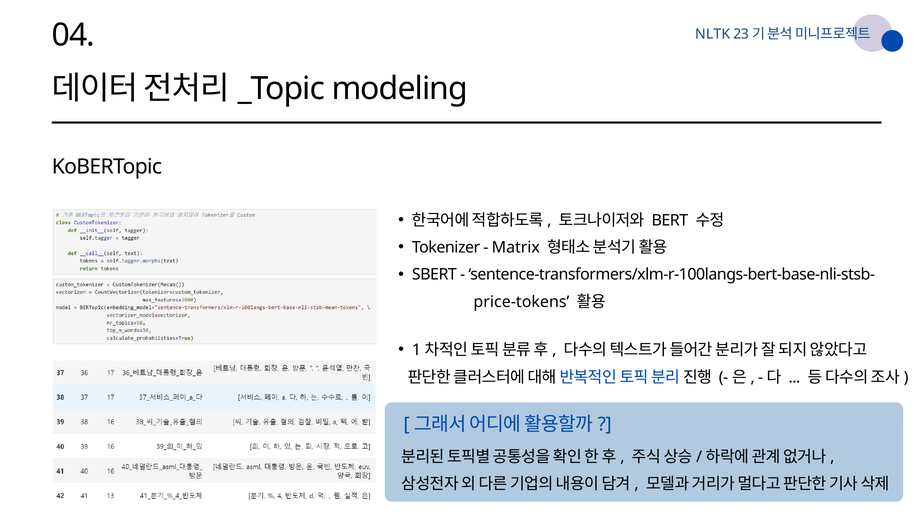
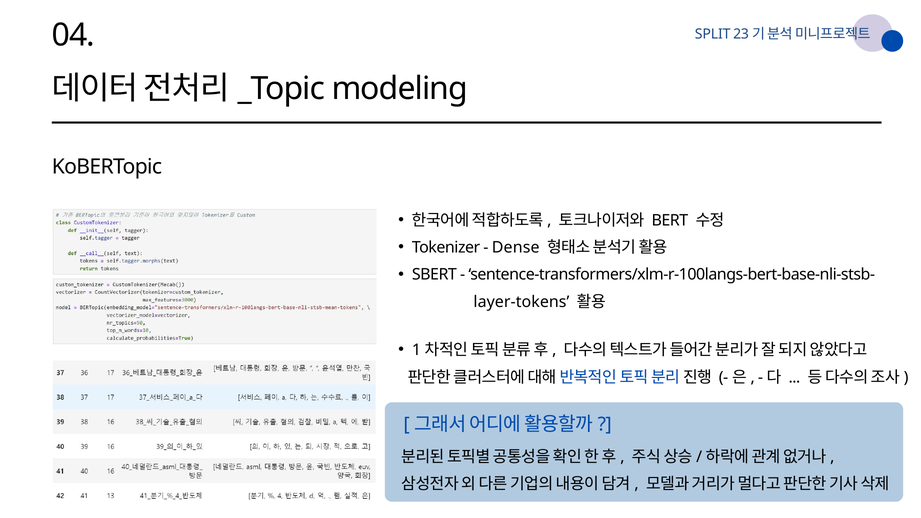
NLTK: NLTK -> SPLIT
Matrix: Matrix -> Dense
price-tokens: price-tokens -> layer-tokens
